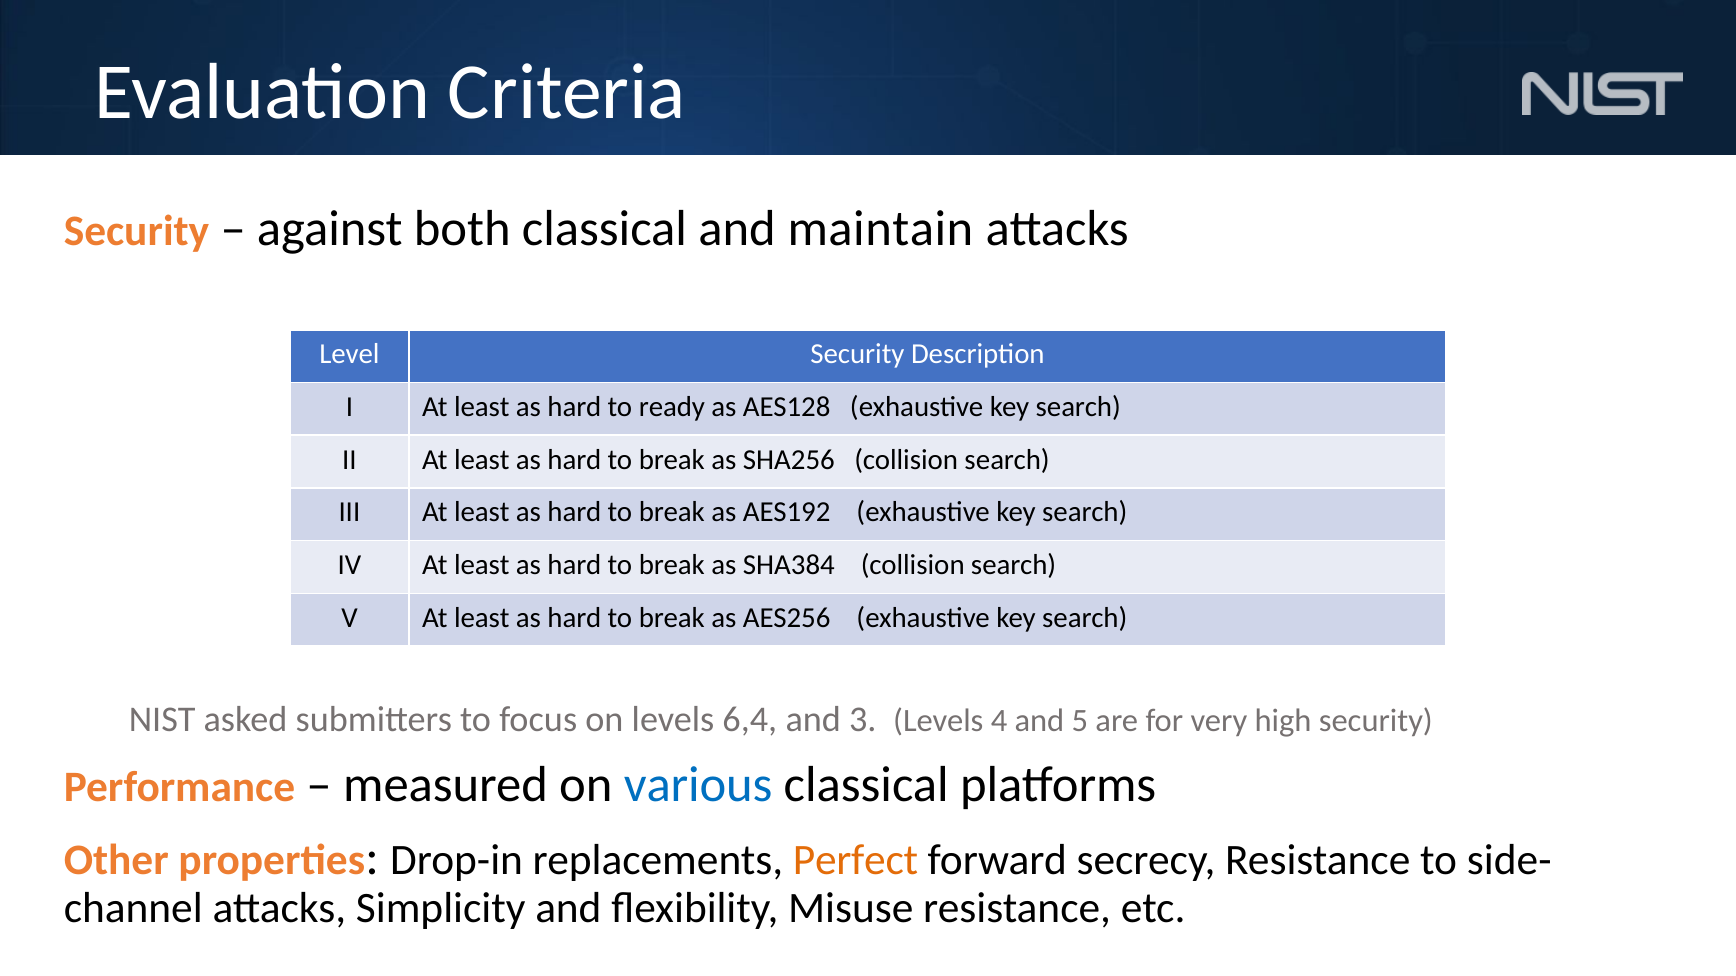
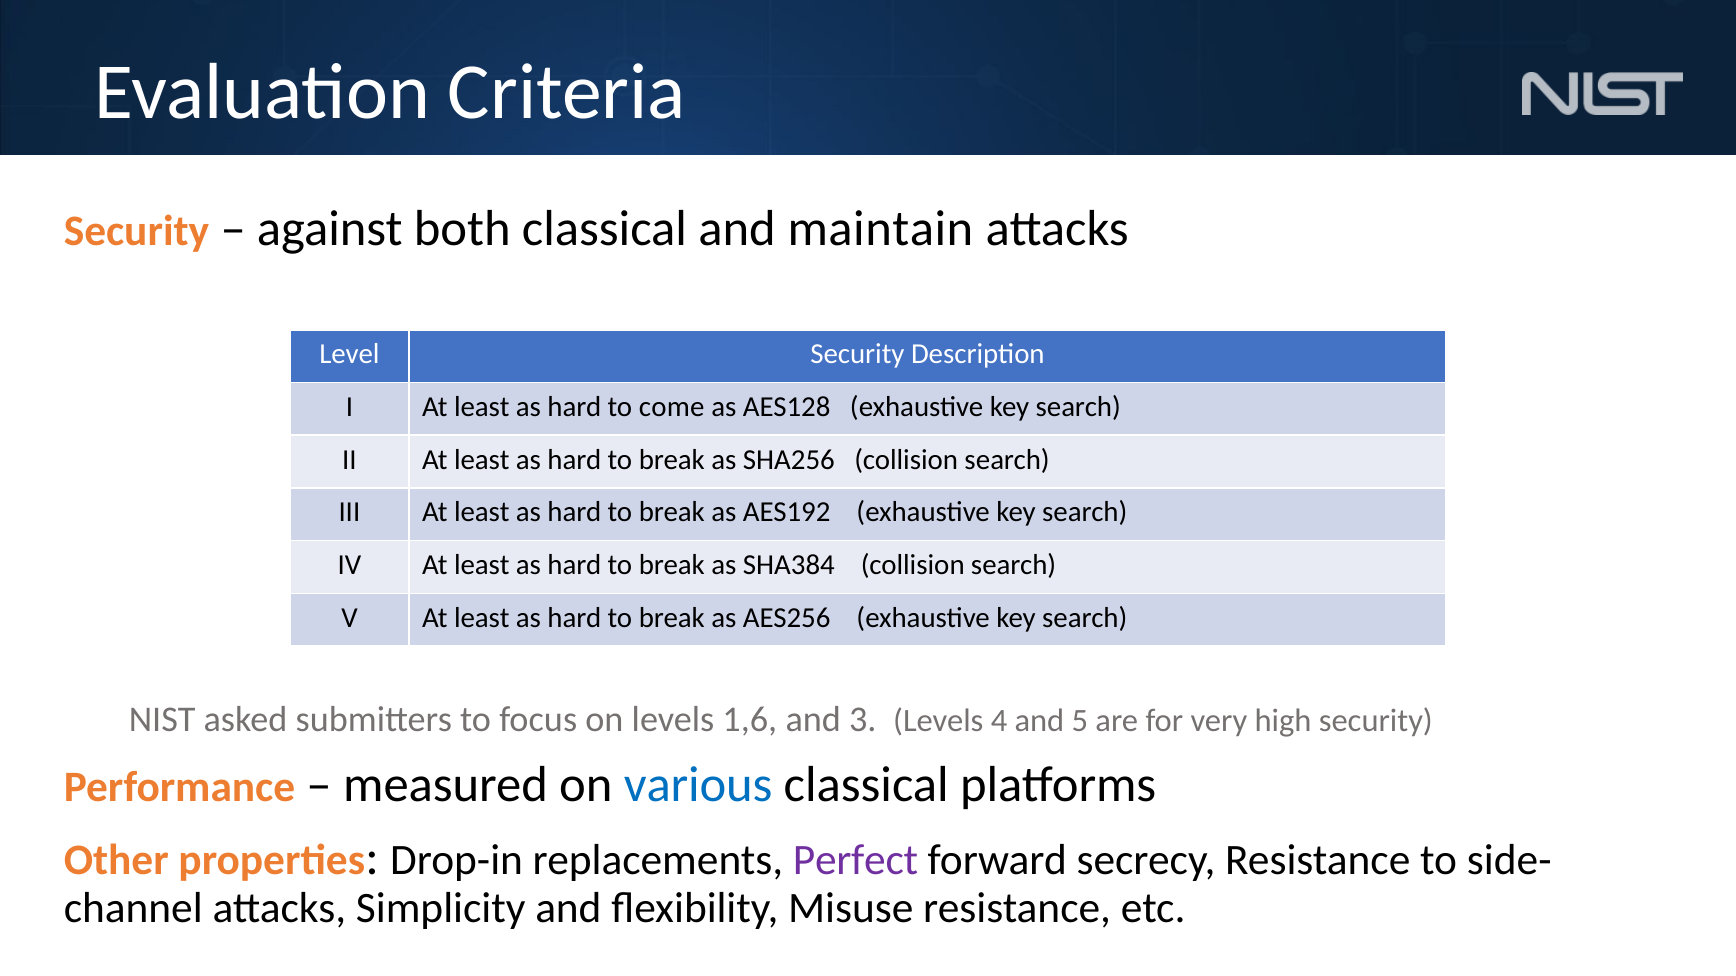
ready: ready -> come
6,4: 6,4 -> 1,6
Perfect colour: orange -> purple
